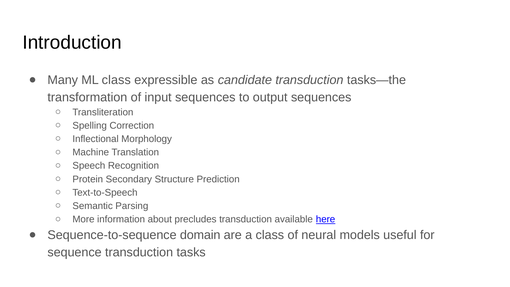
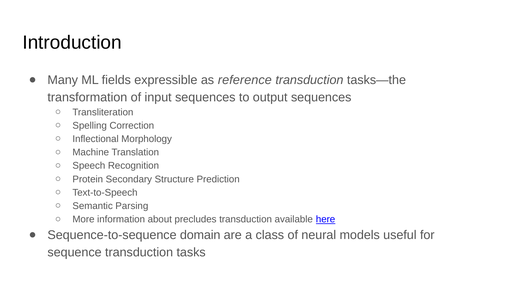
ML class: class -> fields
candidate: candidate -> reference
